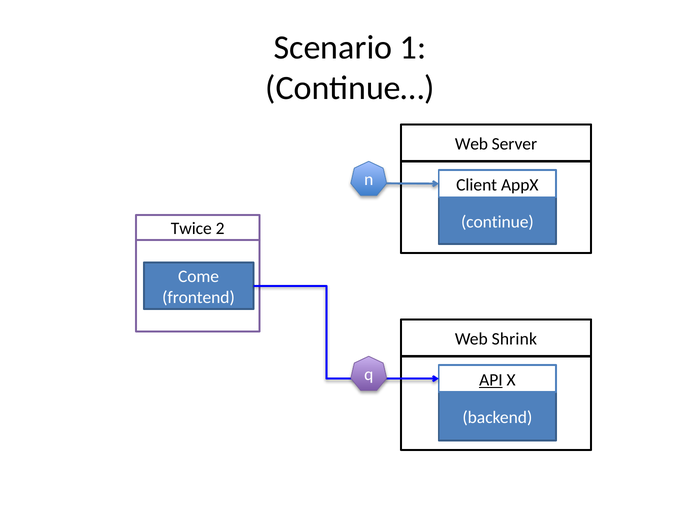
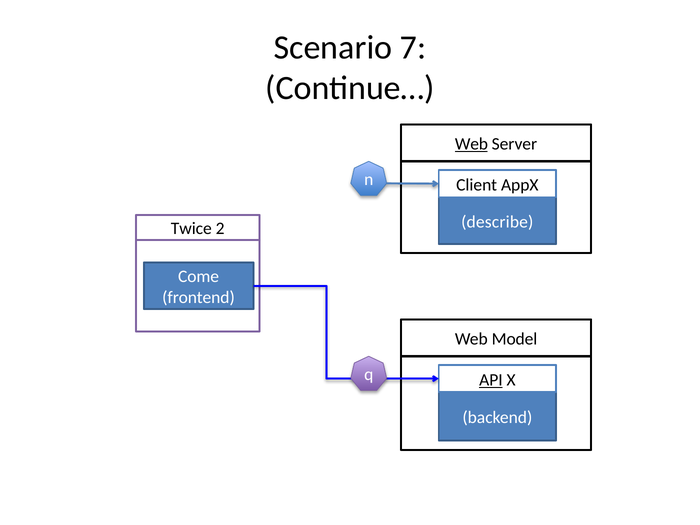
1: 1 -> 7
Web at (471, 144) underline: none -> present
continue: continue -> describe
Shrink: Shrink -> Model
